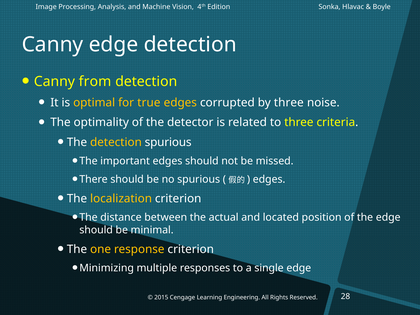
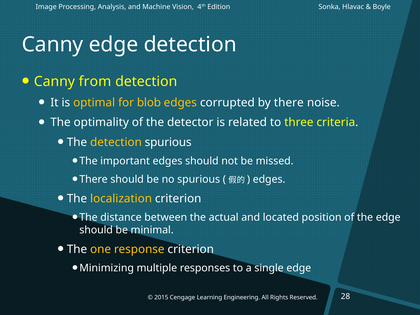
true: true -> blob
by three: three -> there
